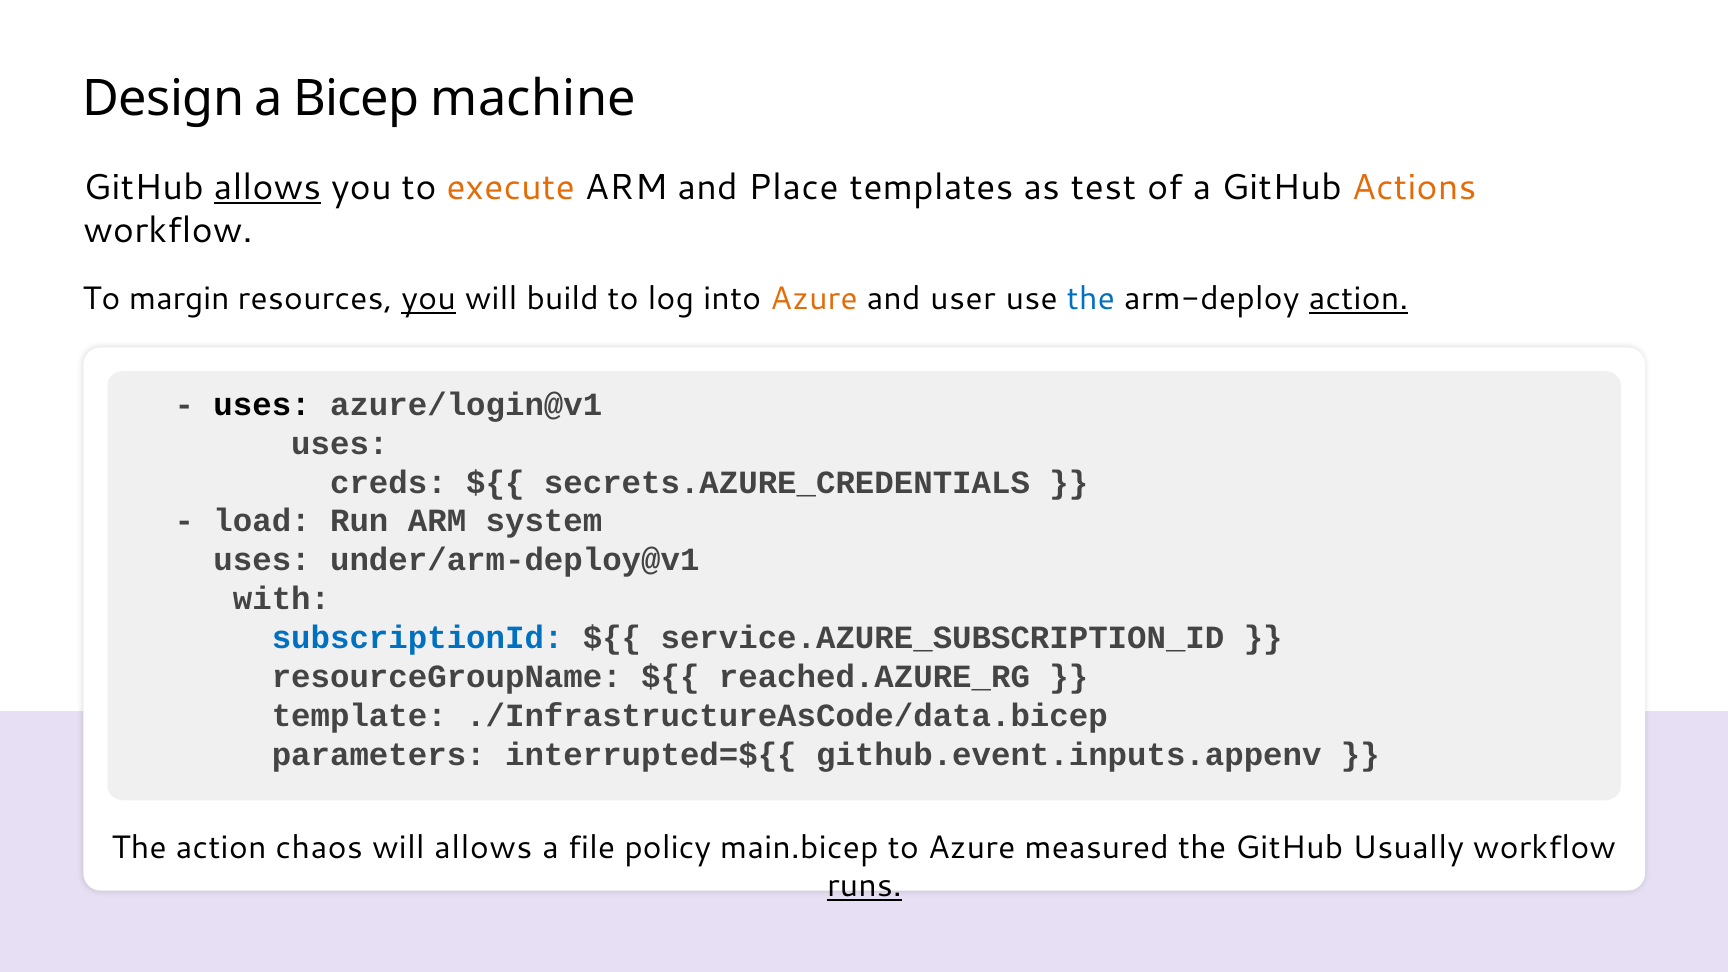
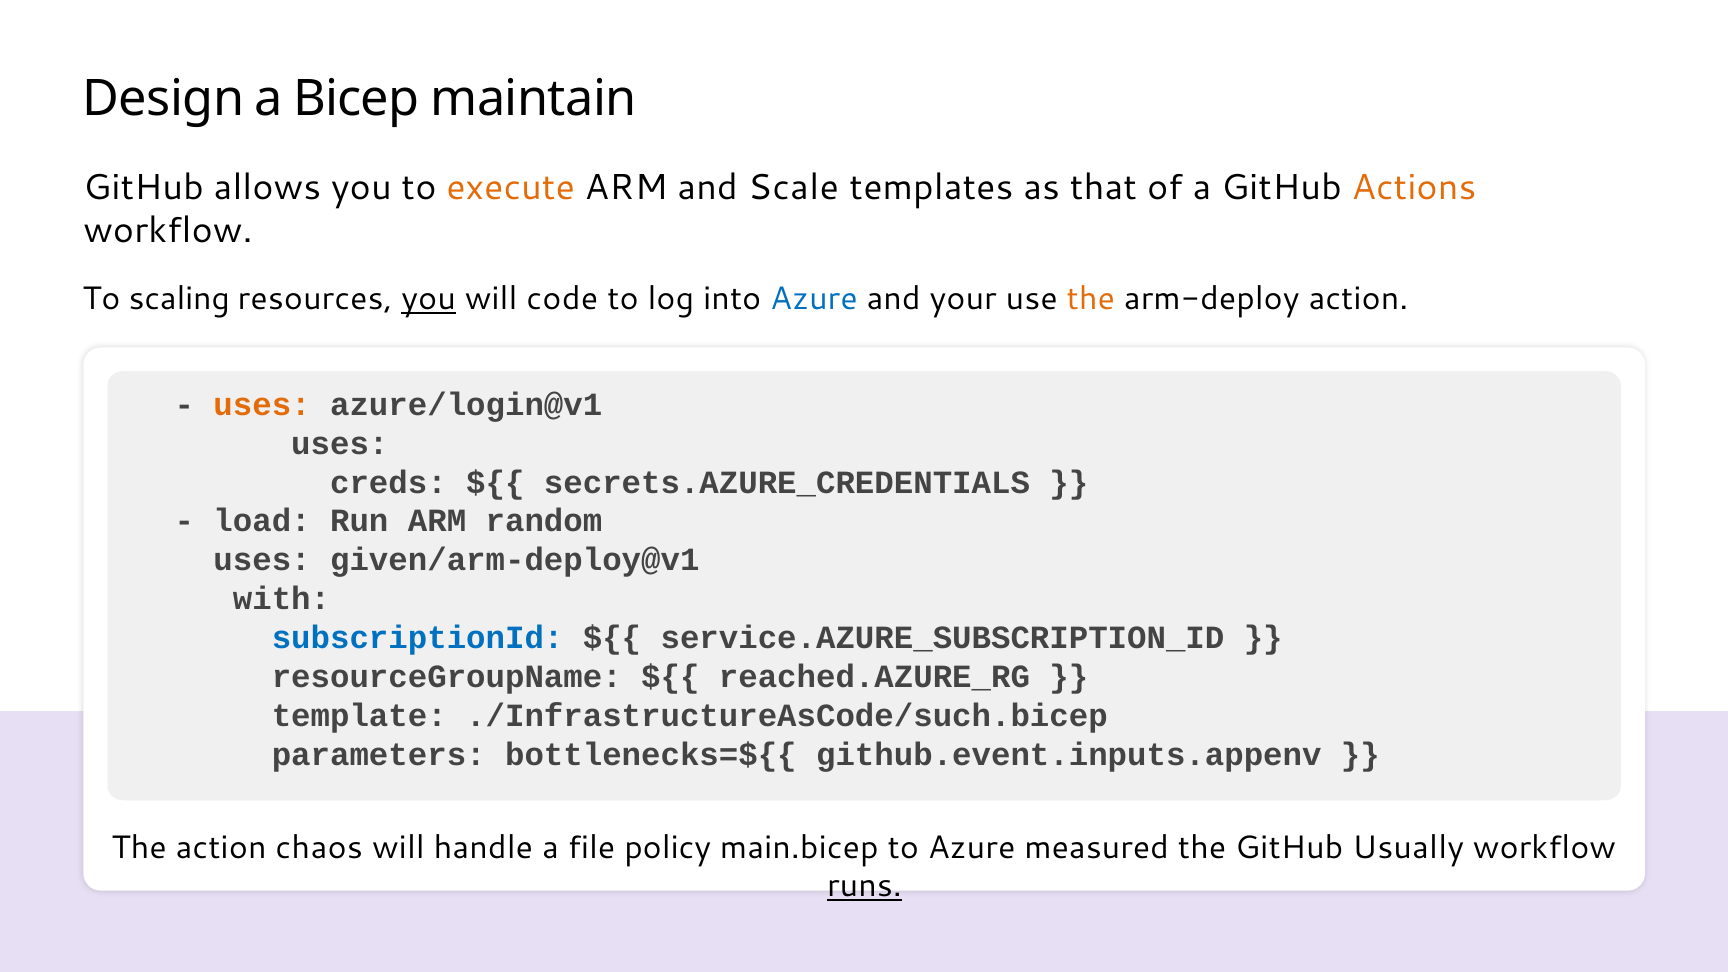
machine: machine -> maintain
allows at (267, 188) underline: present -> none
Place: Place -> Scale
test: test -> that
margin: margin -> scaling
build: build -> code
Azure at (814, 299) colour: orange -> blue
user: user -> your
the at (1091, 299) colour: blue -> orange
action at (1358, 299) underline: present -> none
uses at (262, 405) colour: black -> orange
system: system -> random
under/arm-deploy@v1: under/arm-deploy@v1 -> given/arm-deploy@v1
./InfrastructureAsCode/data.bicep: ./InfrastructureAsCode/data.bicep -> ./InfrastructureAsCode/such.bicep
interrupted=${{: interrupted=${{ -> bottlenecks=${{
will allows: allows -> handle
